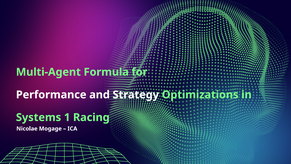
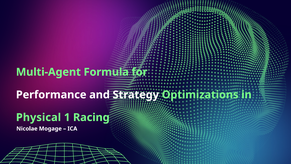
Systems: Systems -> Physical
